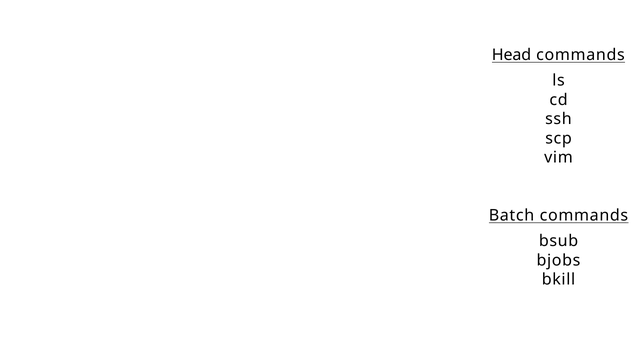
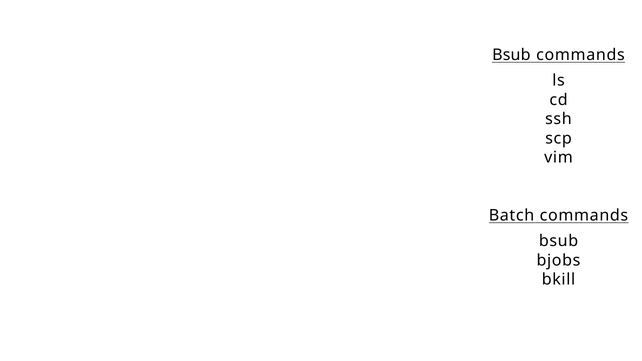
Head at (512, 55): Head -> Bsub
